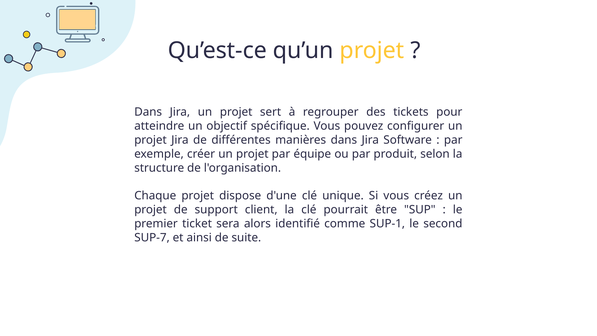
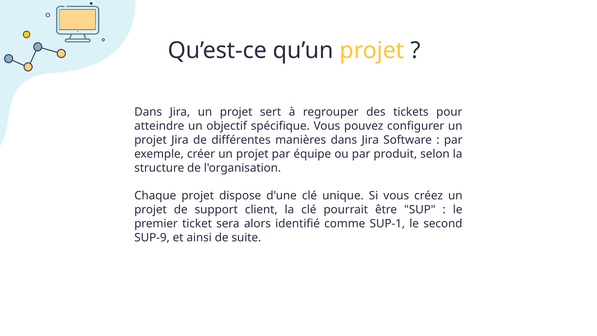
SUP-7: SUP-7 -> SUP-9
